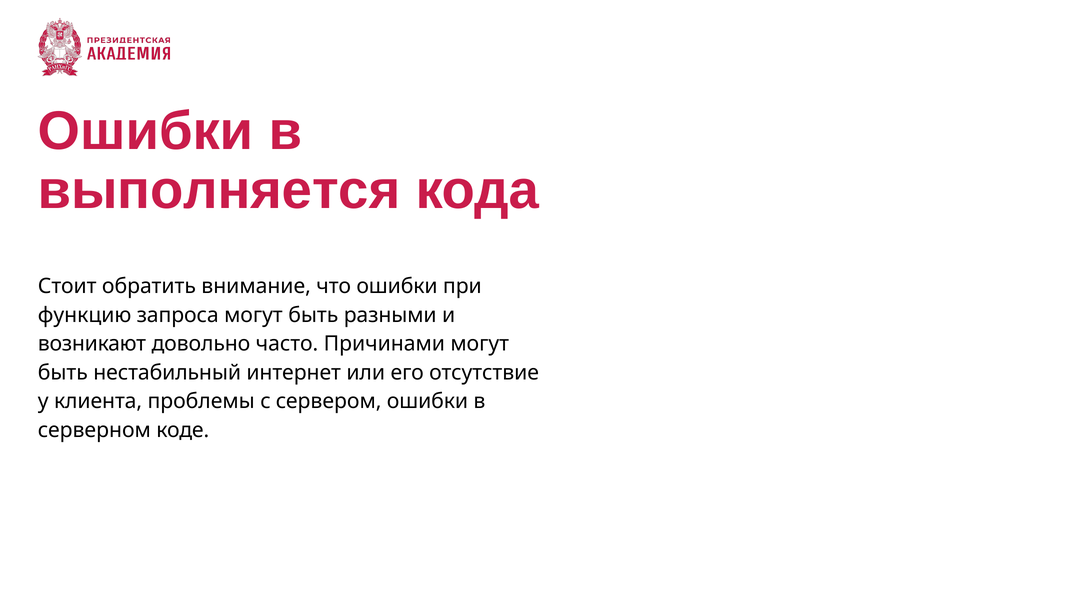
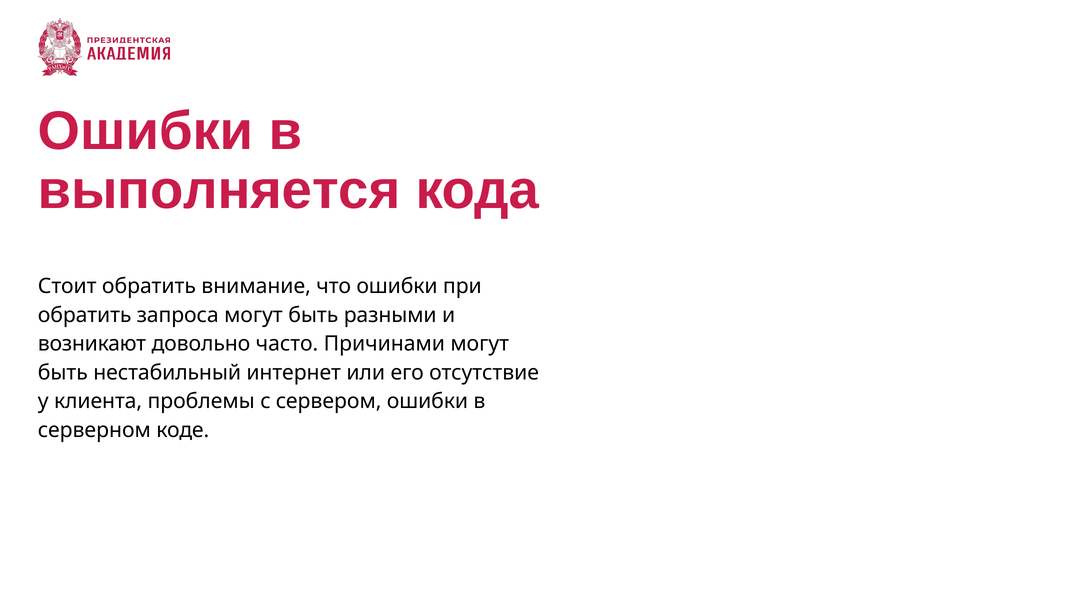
функцию at (85, 315): функцию -> обратить
